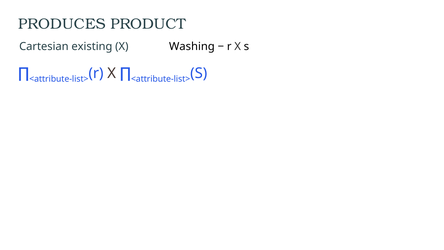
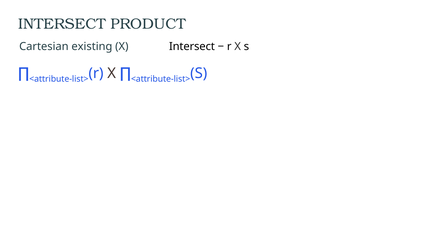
PRODUCES at (62, 24): PRODUCES -> INTERSECT
X Washing: Washing -> Intersect
